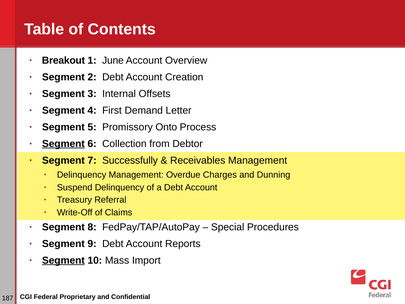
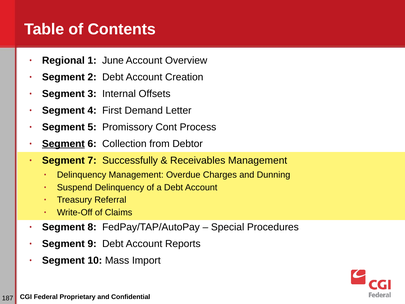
Breakout: Breakout -> Regional
Onto: Onto -> Cont
Segment at (63, 260) underline: present -> none
